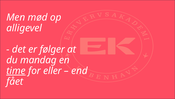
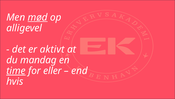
mød underline: none -> present
følger: følger -> aktivt
fået: fået -> hvis
